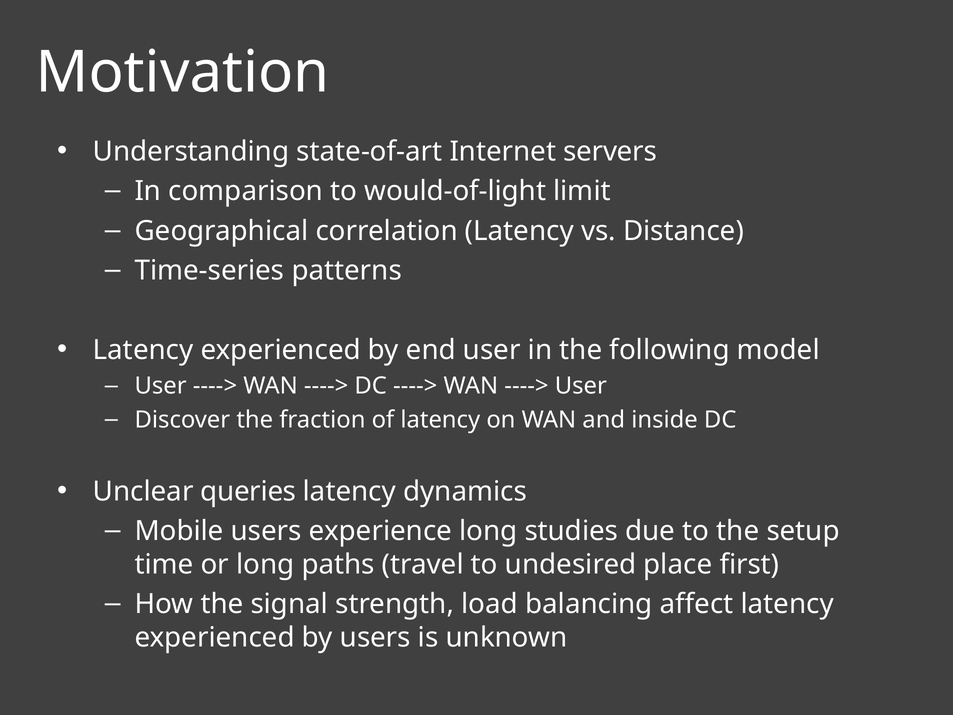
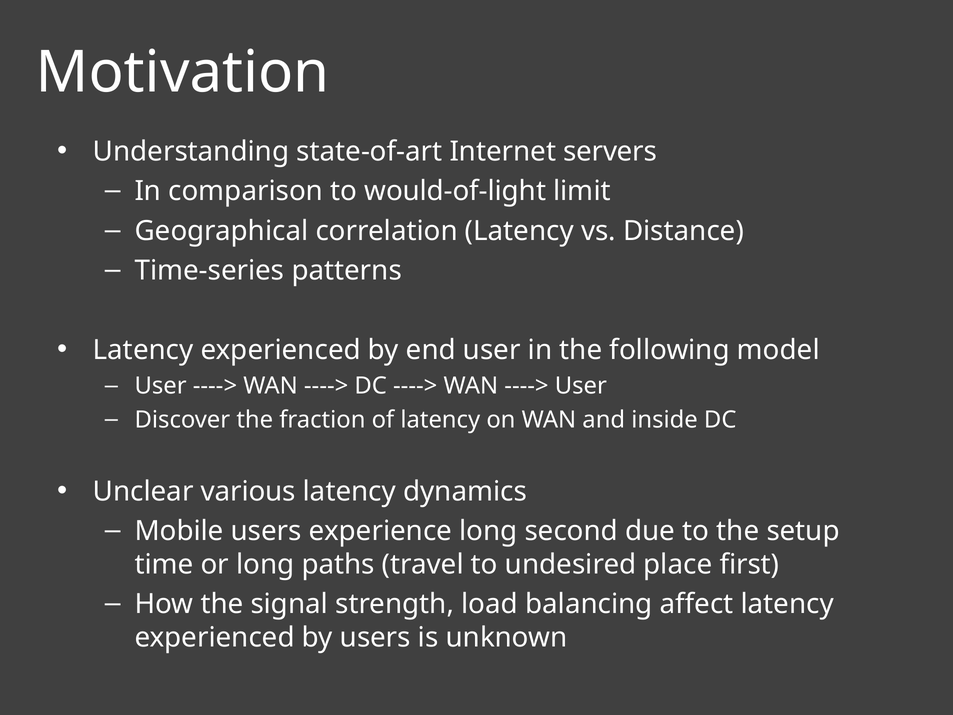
queries: queries -> various
studies: studies -> second
